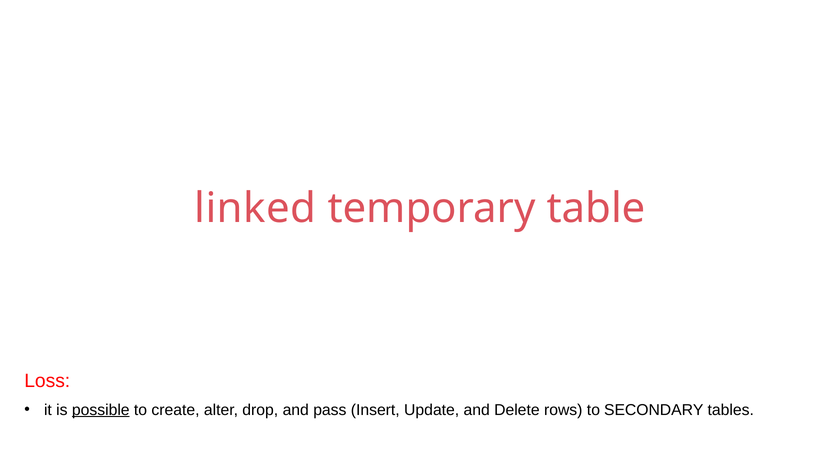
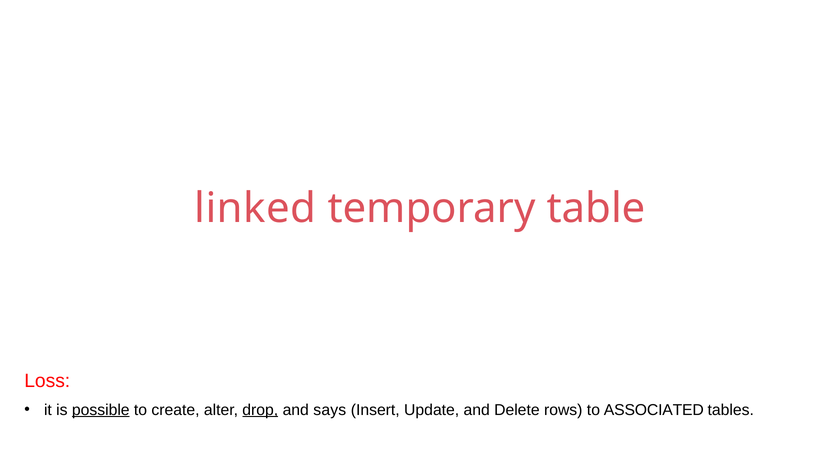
drop underline: none -> present
pass: pass -> says
SECONDARY: SECONDARY -> ASSOCIATED
